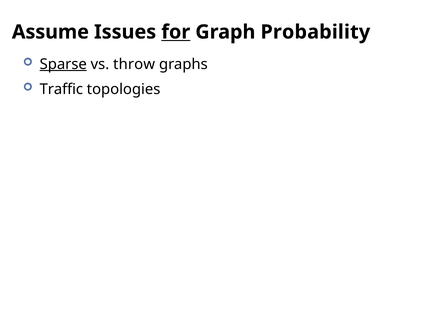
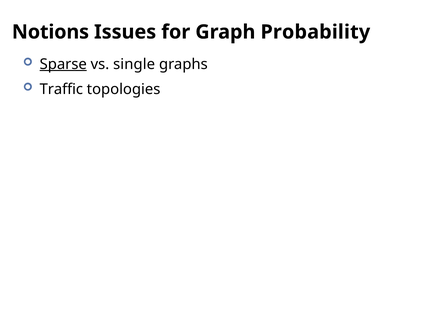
Assume: Assume -> Notions
for underline: present -> none
throw: throw -> single
